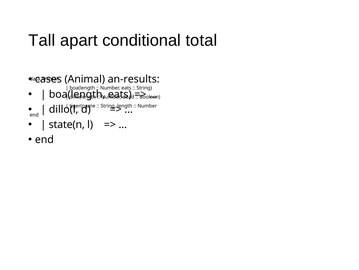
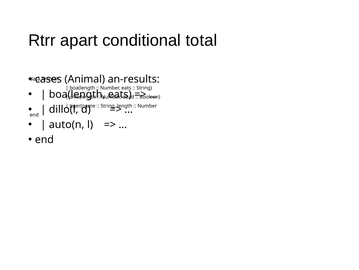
Tall: Tall -> Rtrr
state(n: state(n -> auto(n
